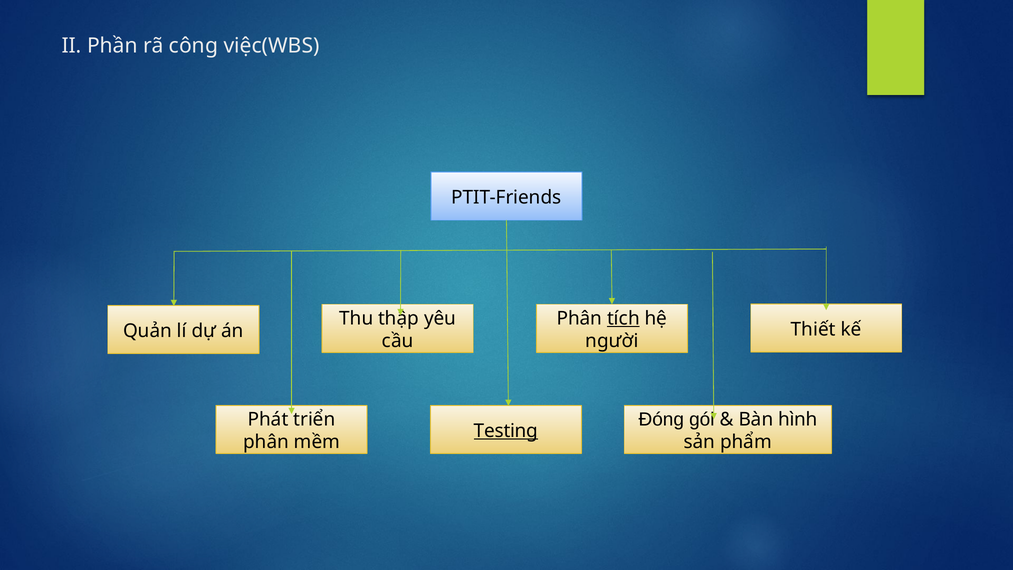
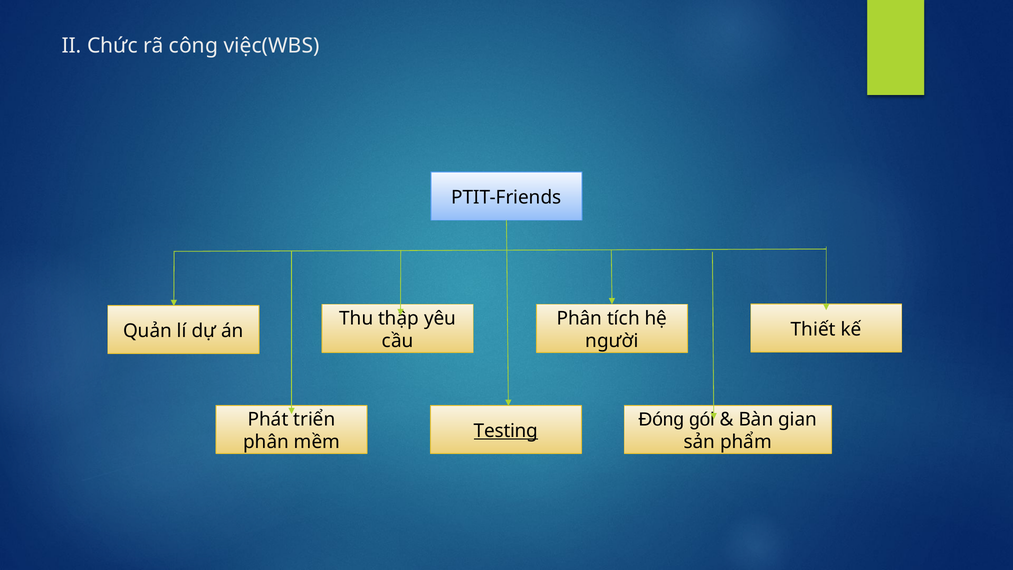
Phần: Phần -> Chức
tích underline: present -> none
hình: hình -> gian
